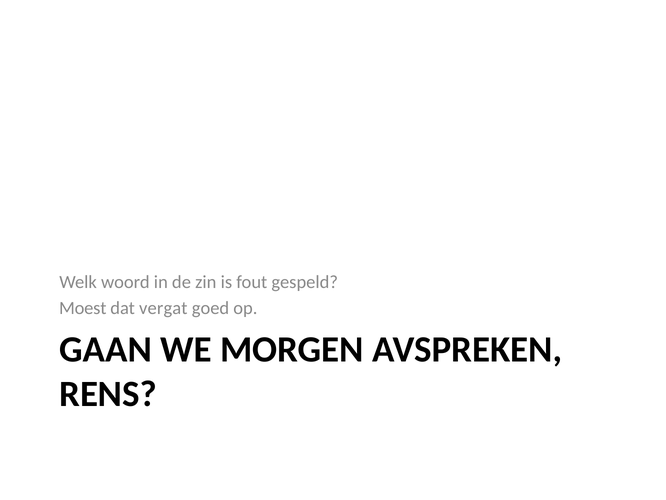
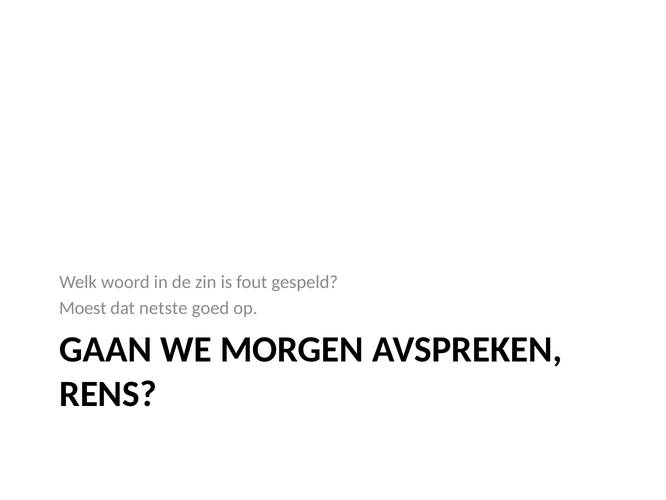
vergat: vergat -> netste
